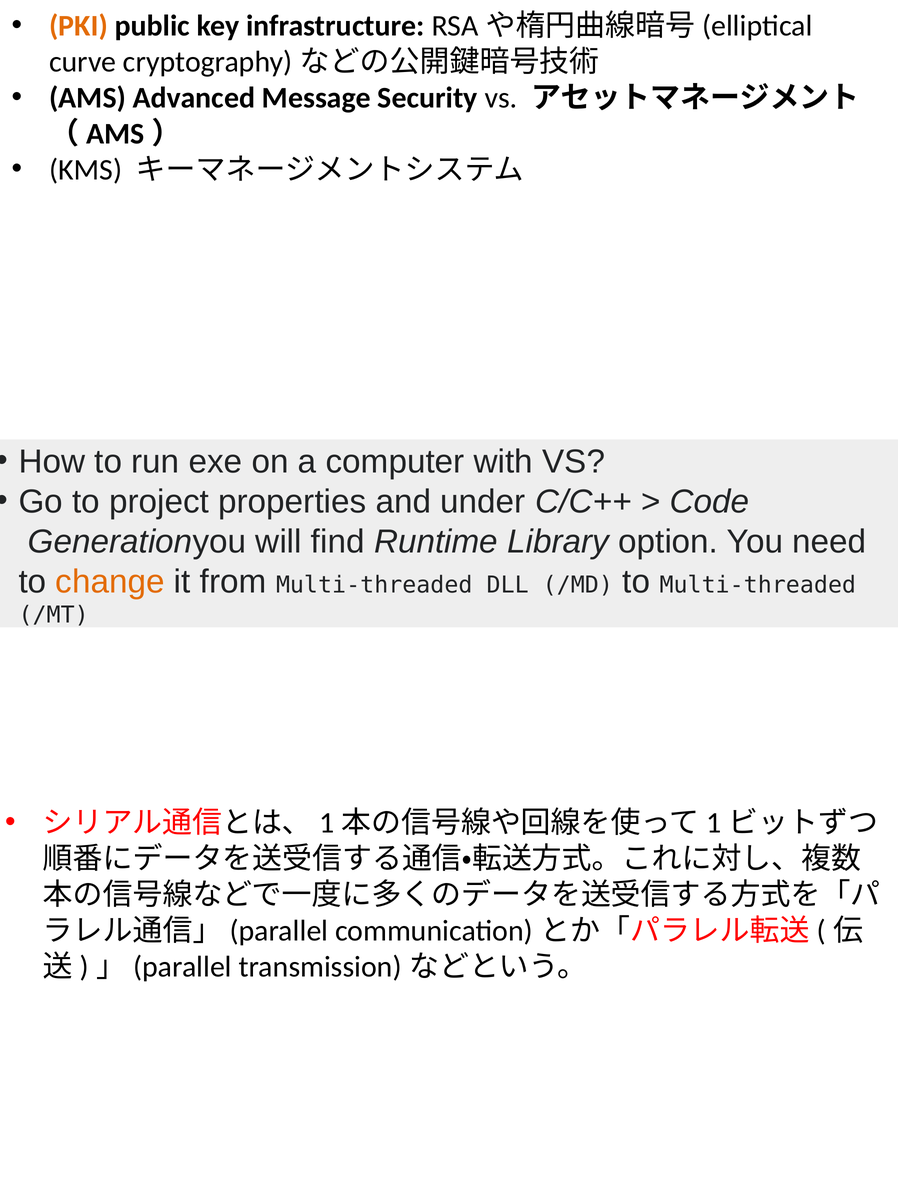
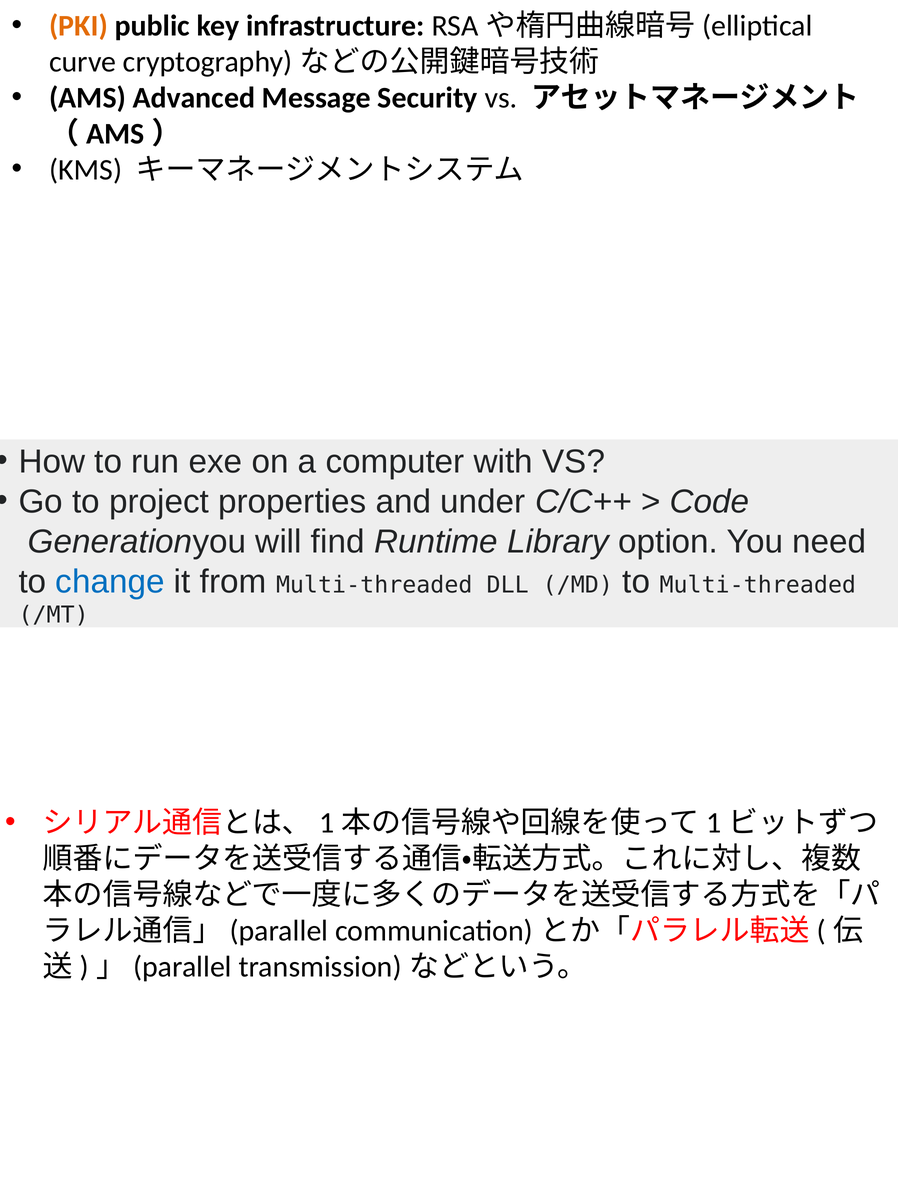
change colour: orange -> blue
